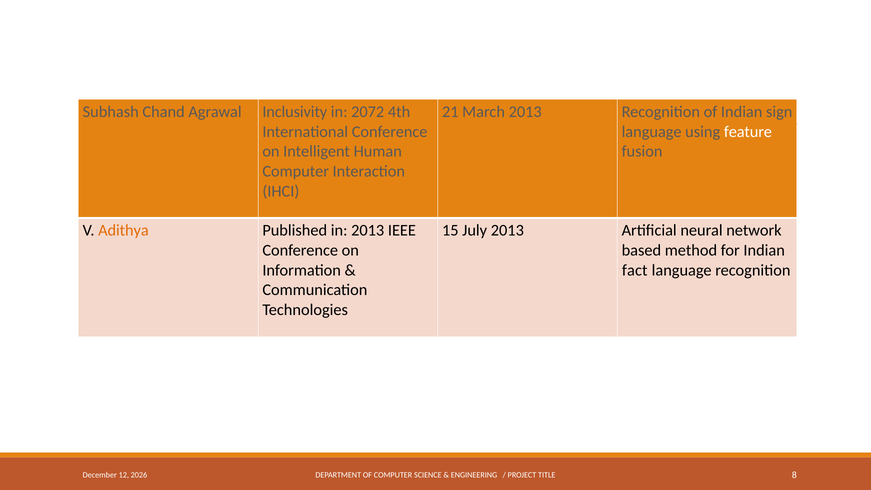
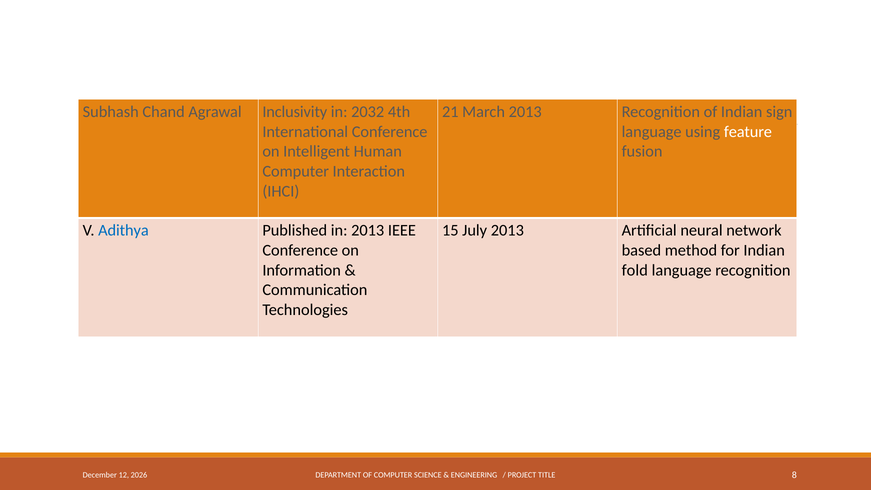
2072: 2072 -> 2032
Adithya colour: orange -> blue
fact: fact -> fold
